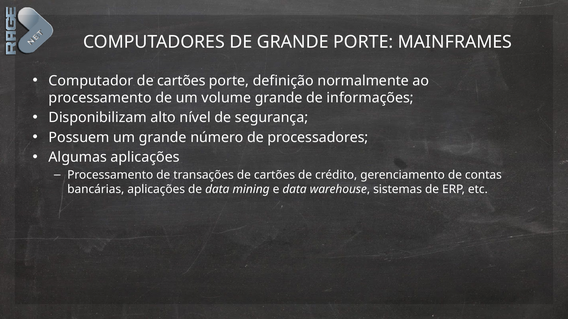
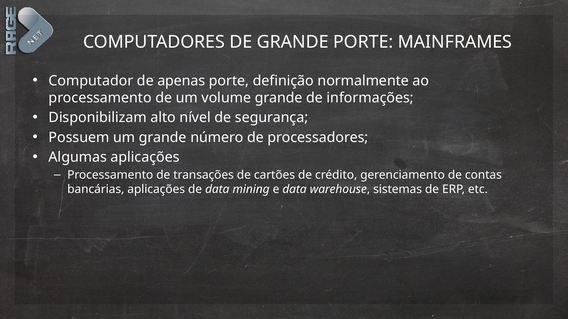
Computador de cartões: cartões -> apenas
